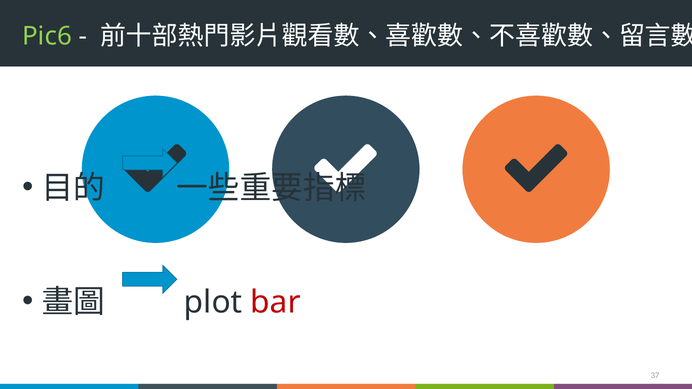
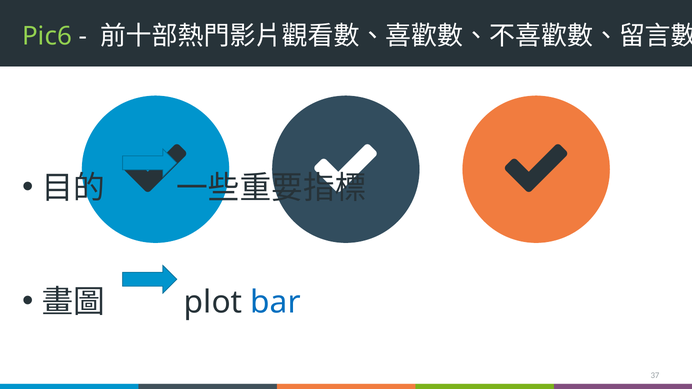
bar colour: red -> blue
